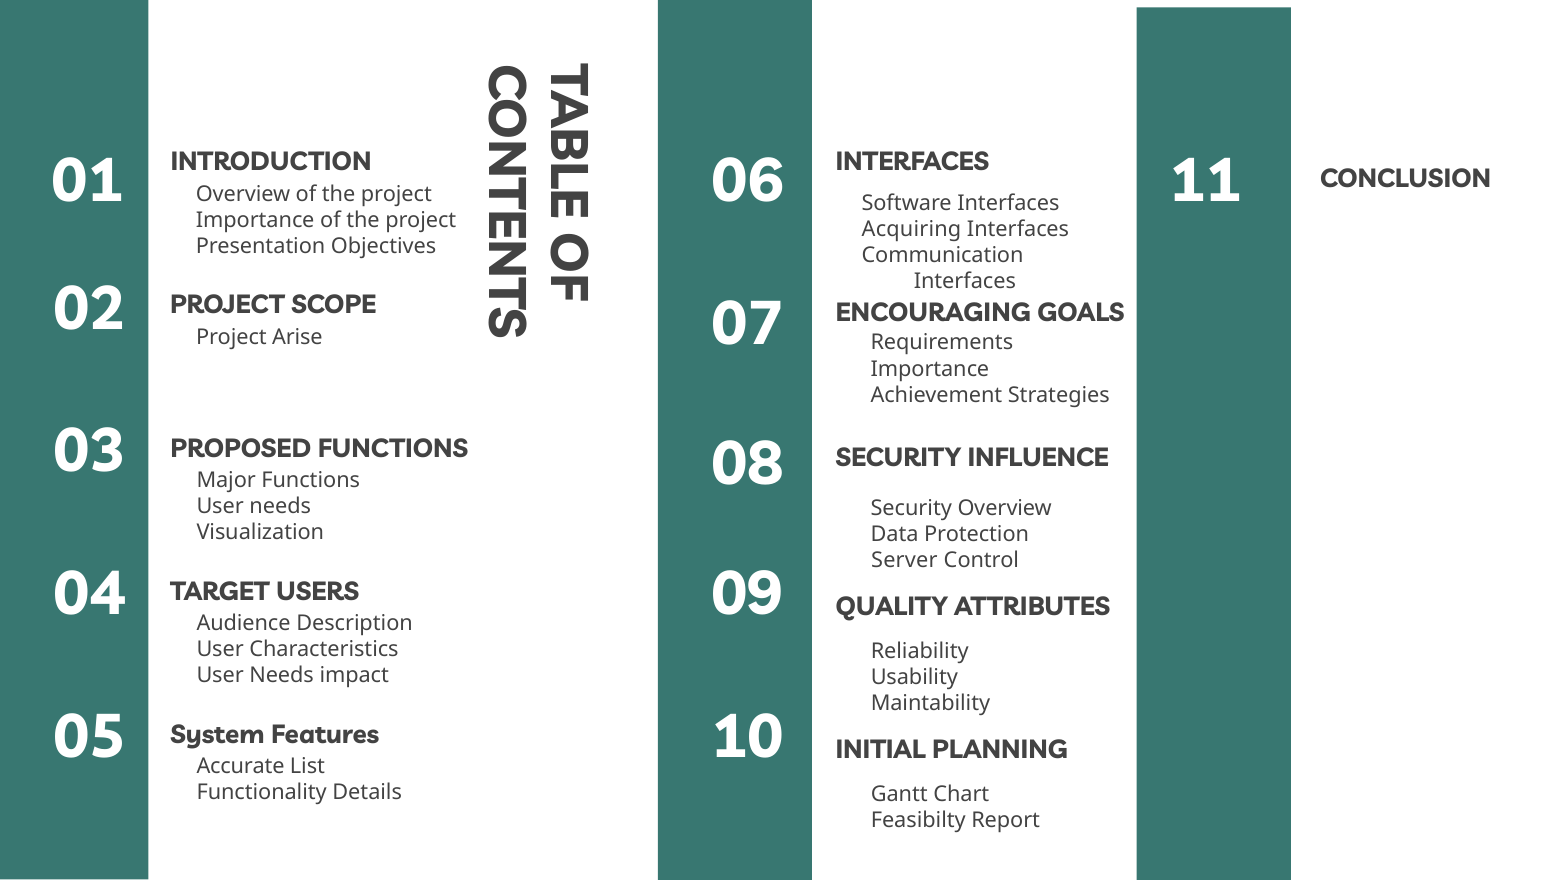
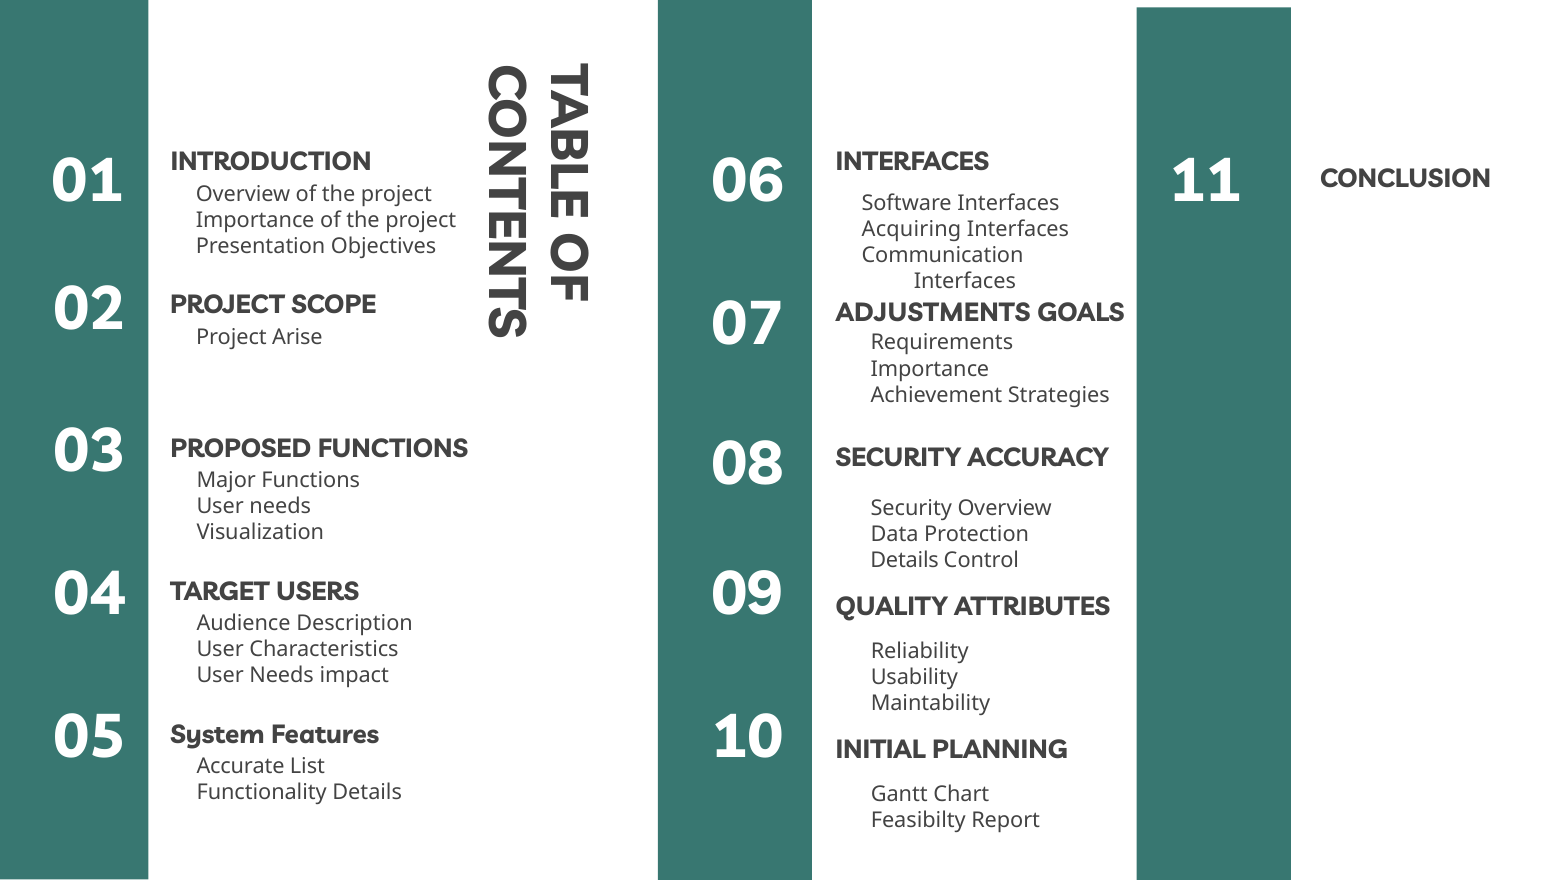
ENCOURAGING: ENCOURAGING -> ADJUSTMENTS
INFLUENCE: INFLUENCE -> ACCURACY
Server at (904, 560): Server -> Details
